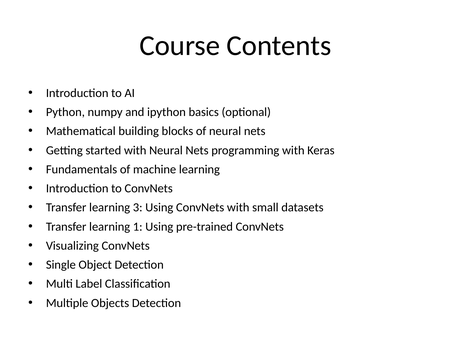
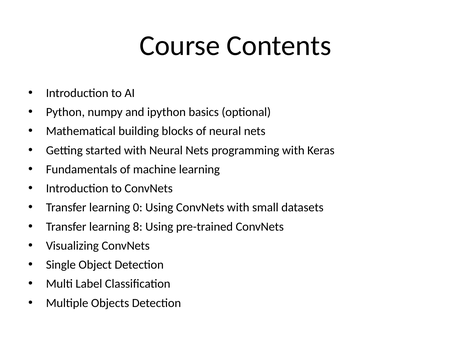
3: 3 -> 0
1: 1 -> 8
